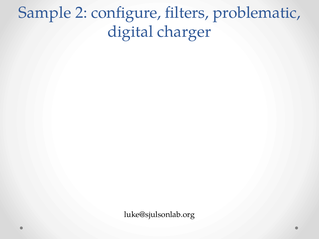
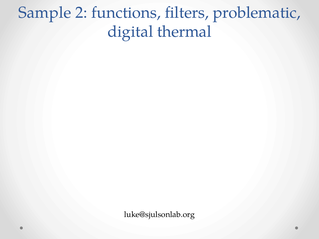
configure: configure -> functions
charger: charger -> thermal
